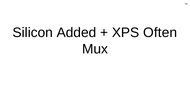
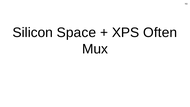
Added: Added -> Space
